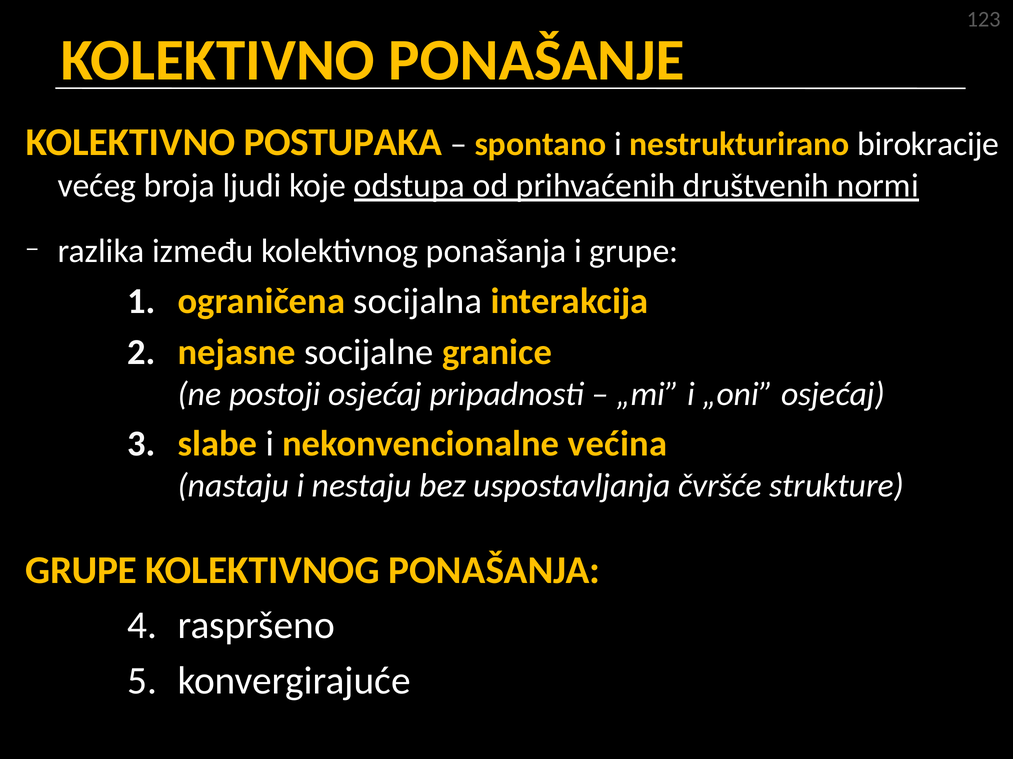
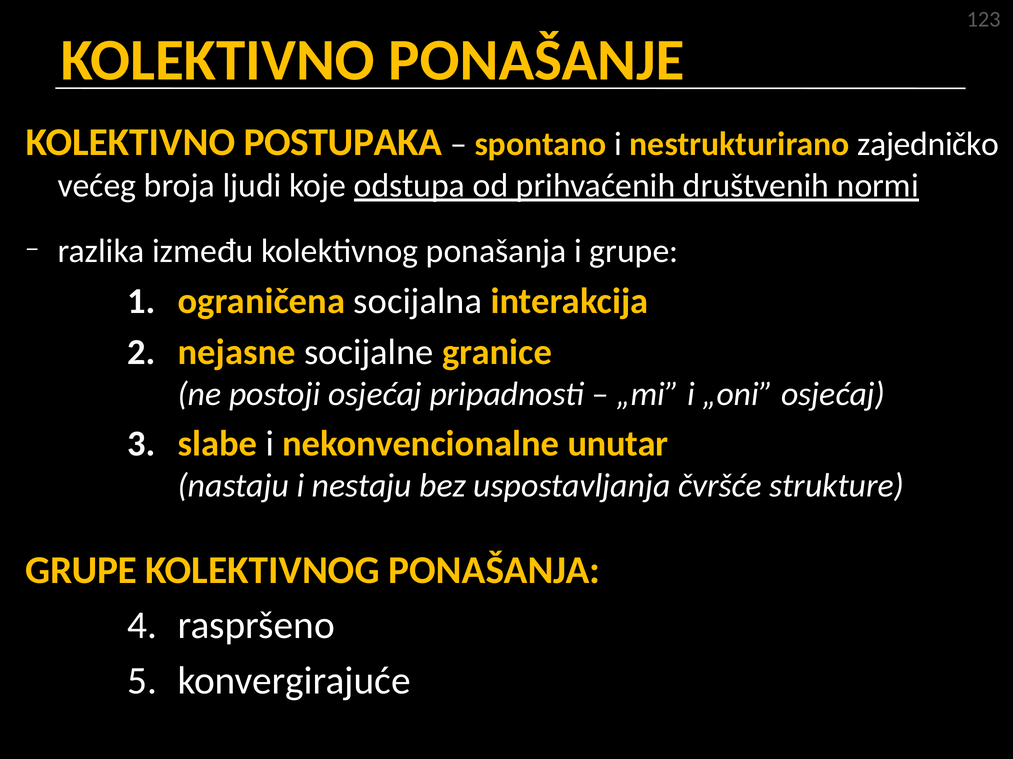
birokracije: birokracije -> zajedničko
većina: većina -> unutar
